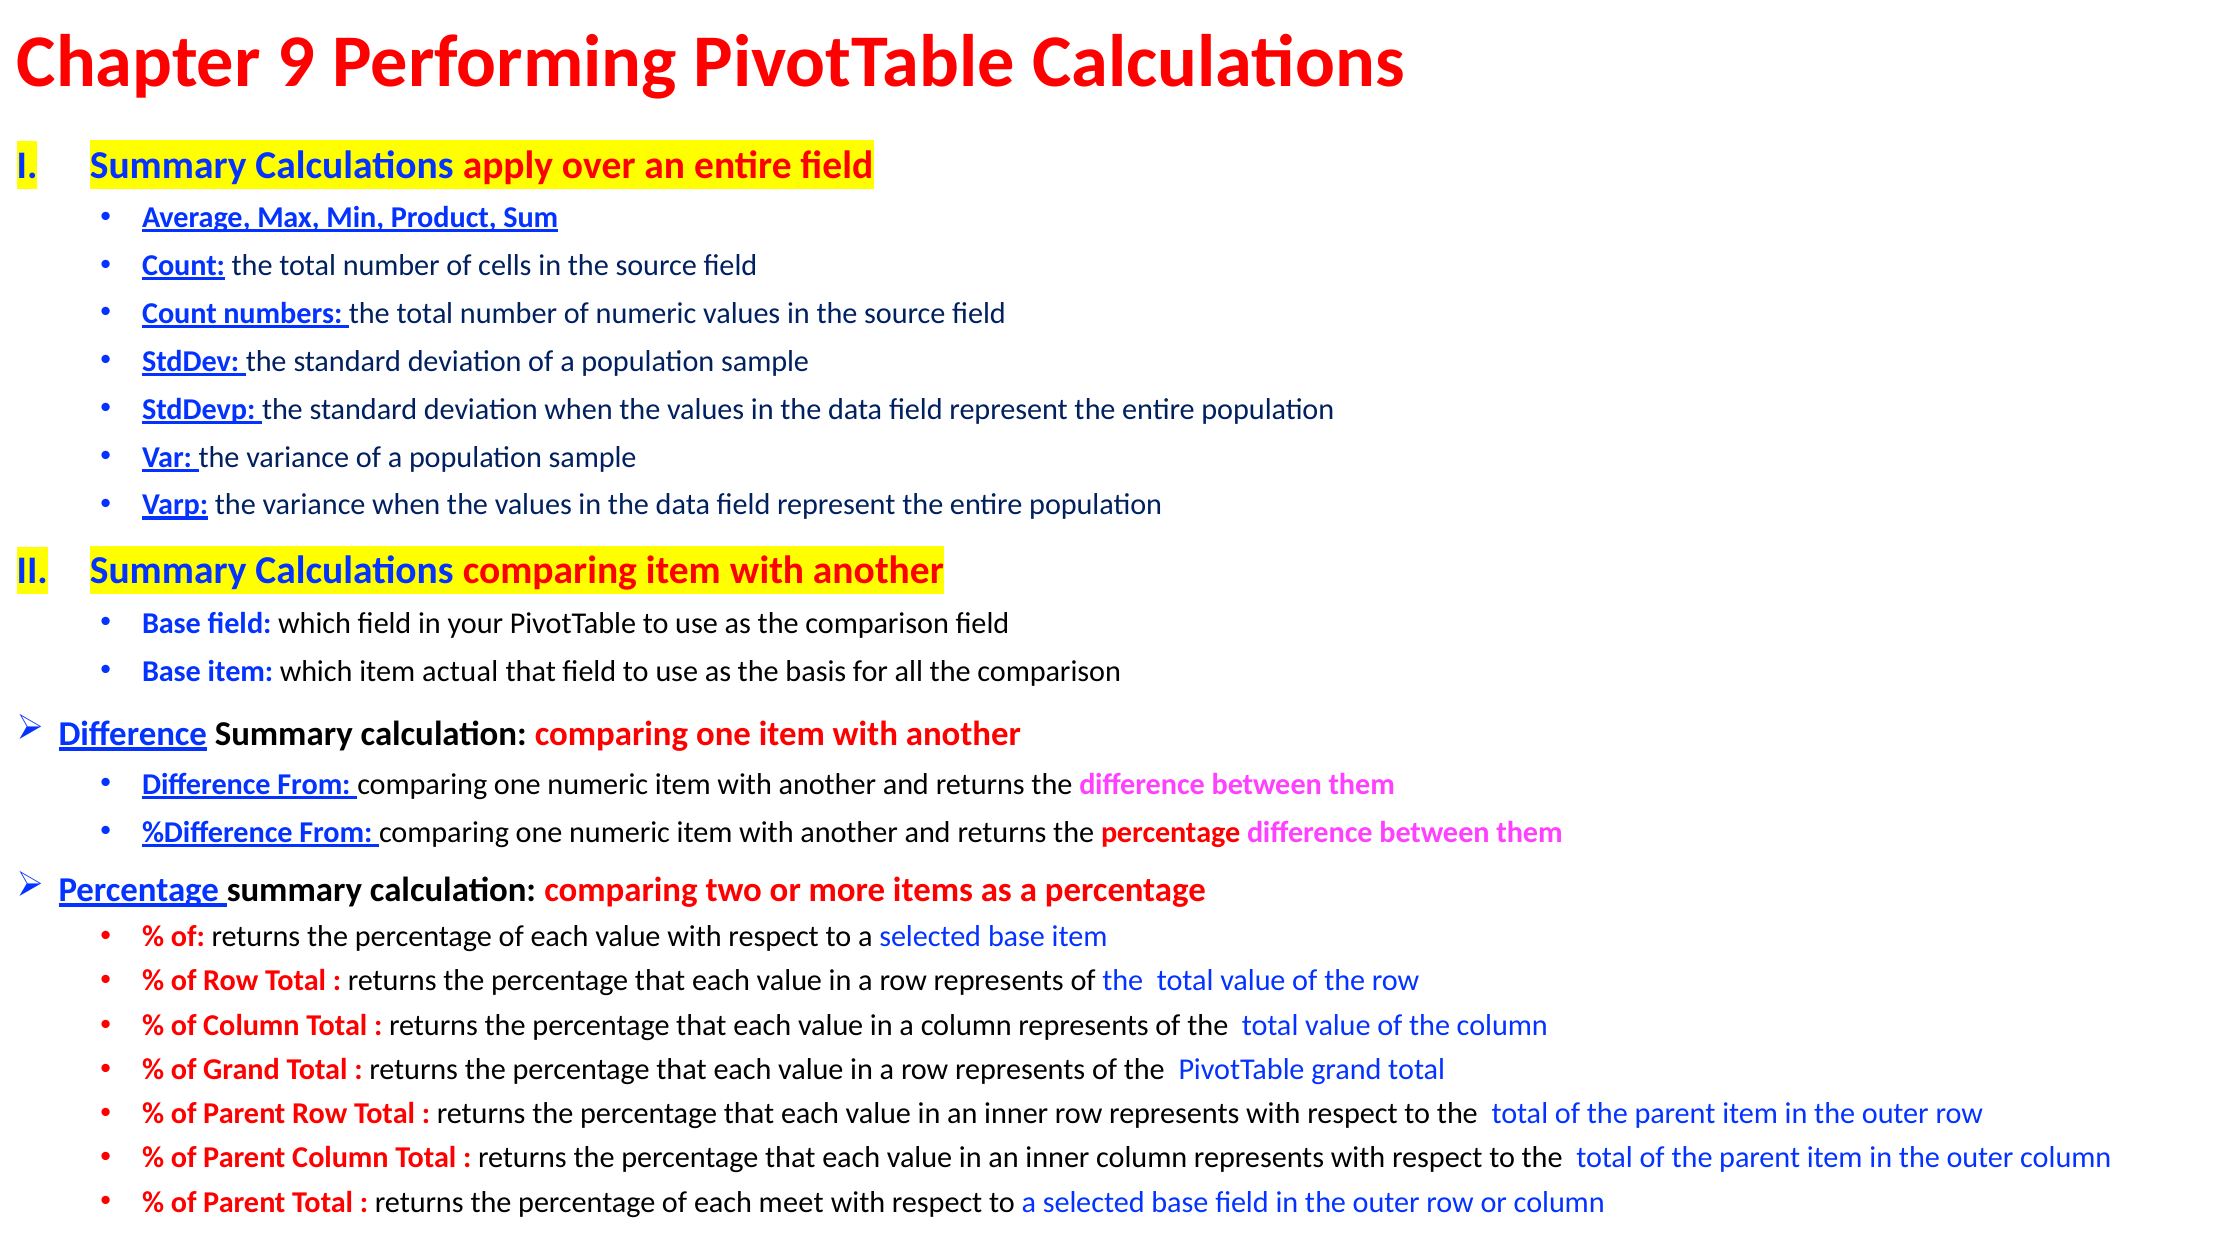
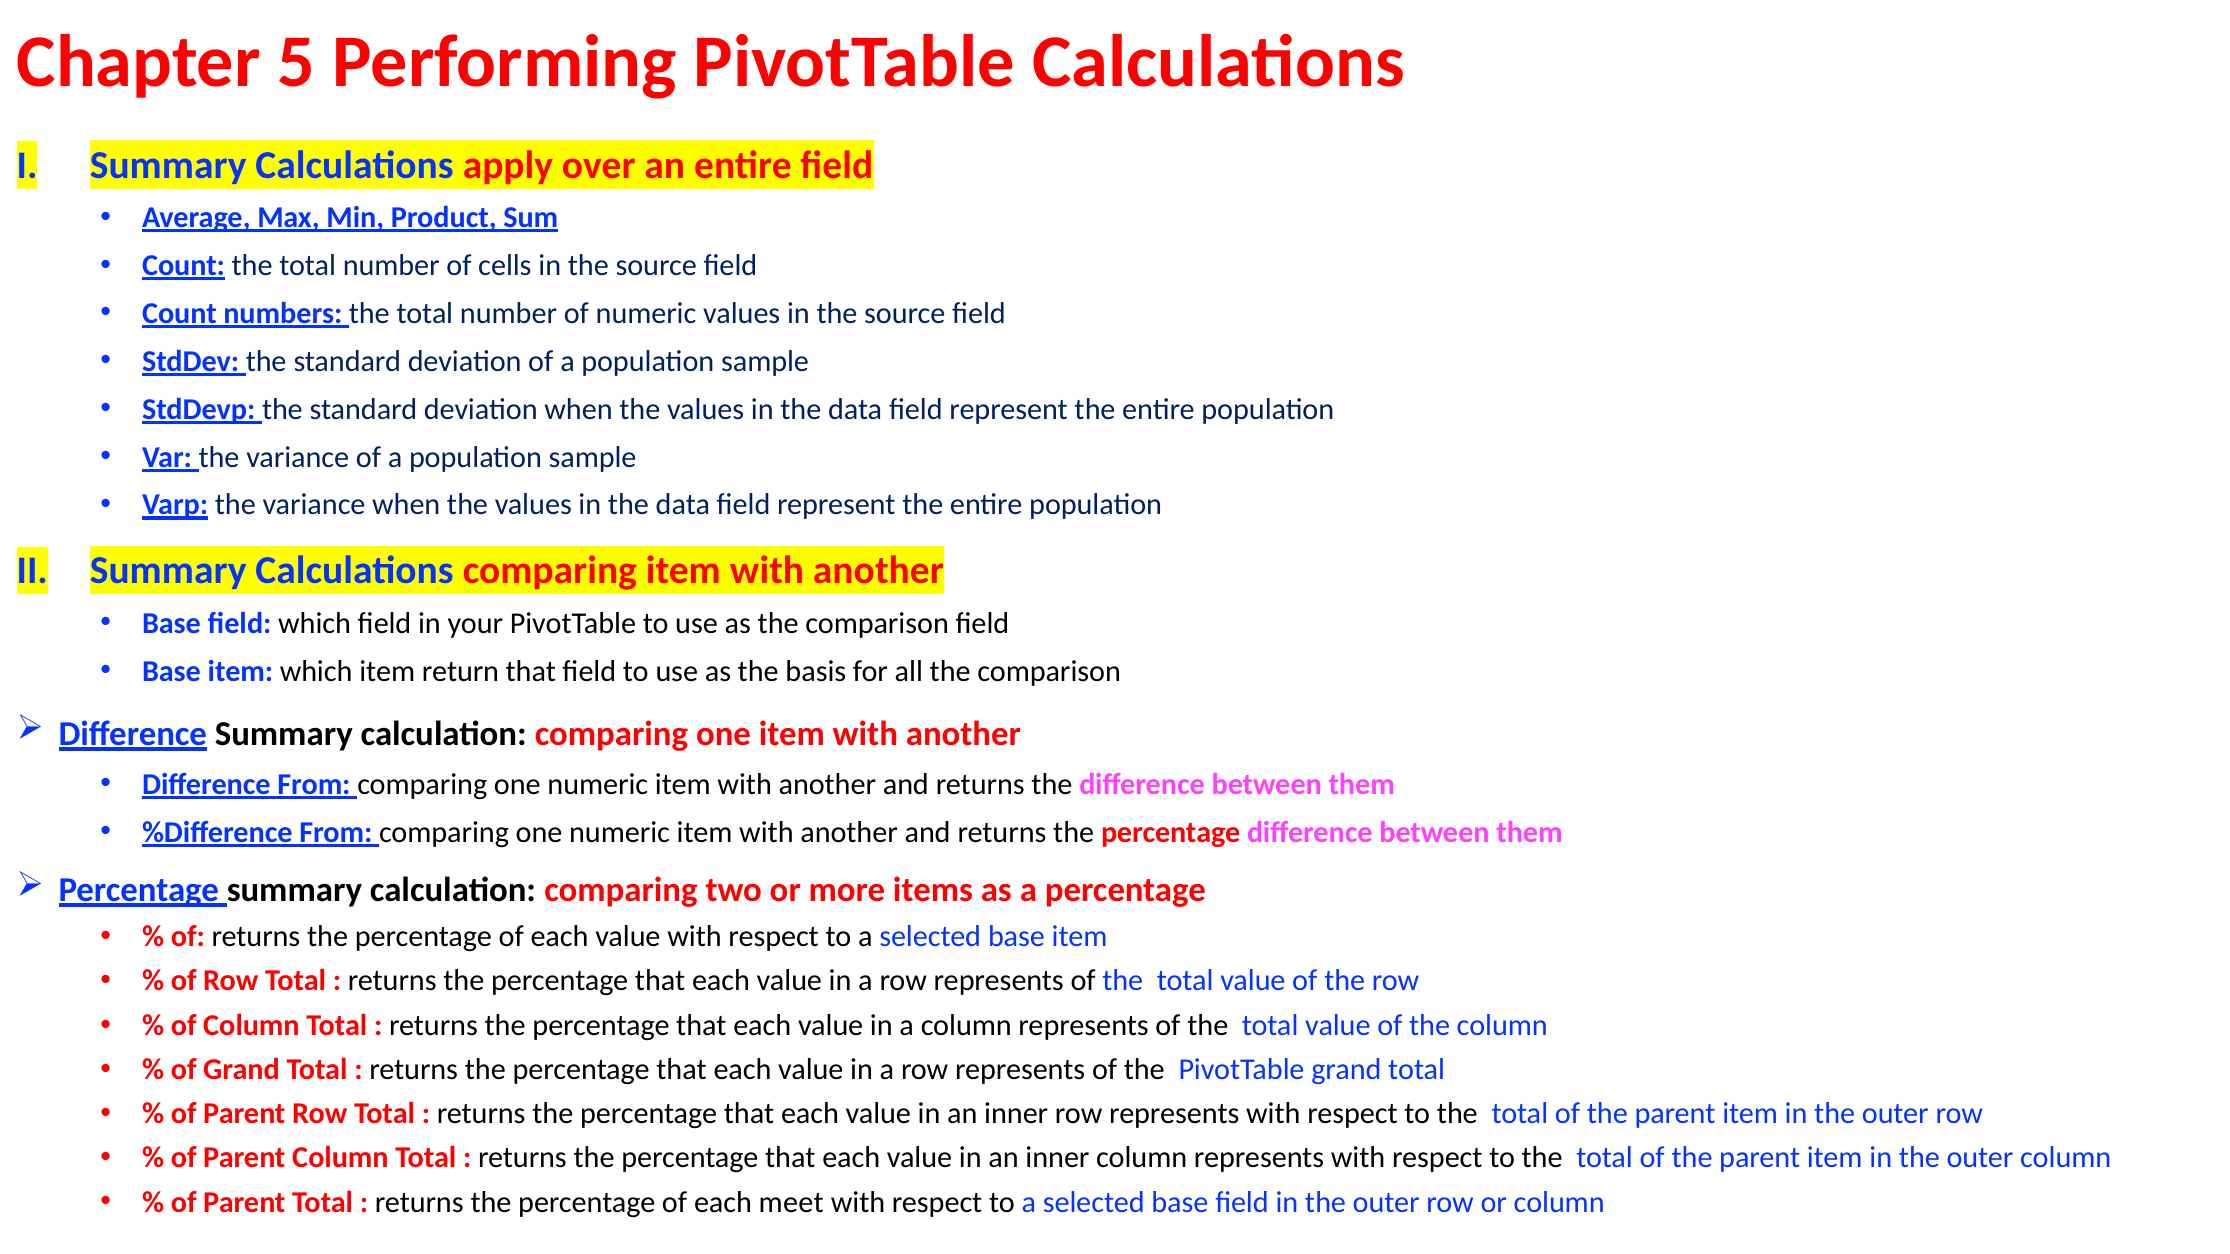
9: 9 -> 5
actual: actual -> return
